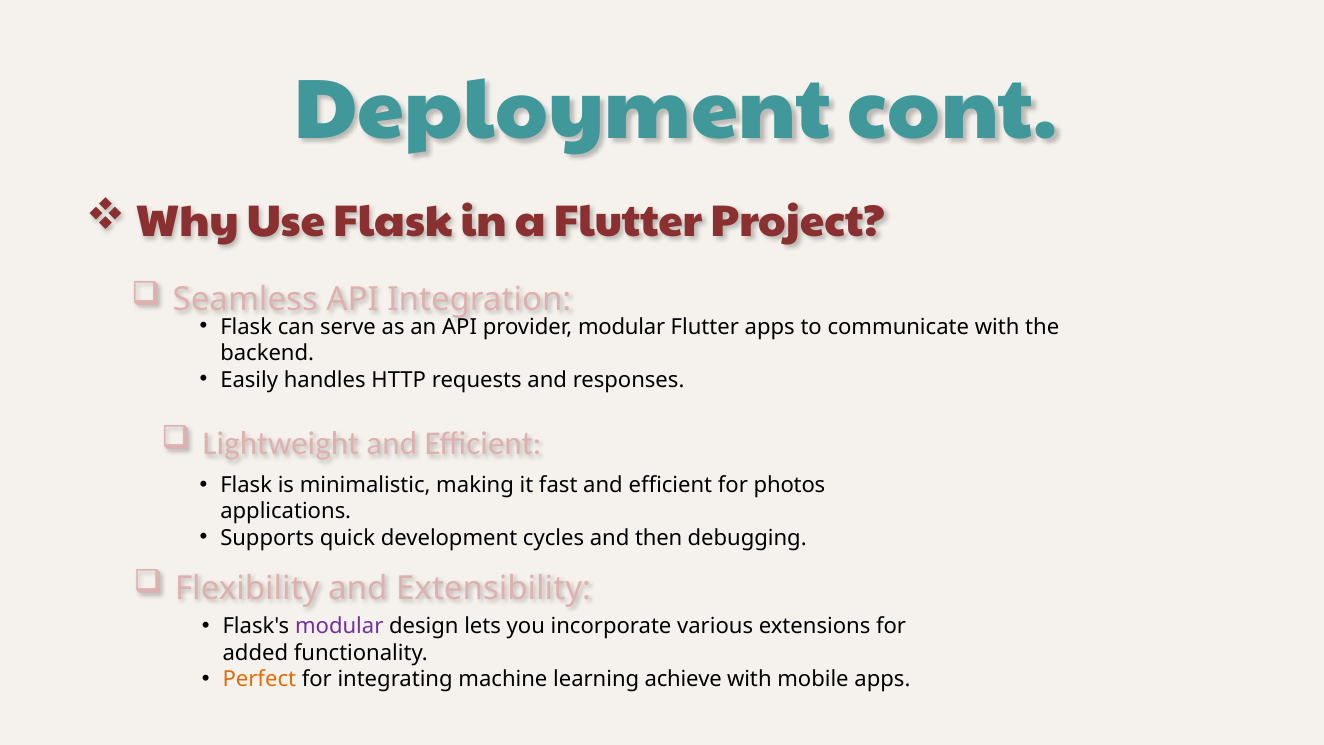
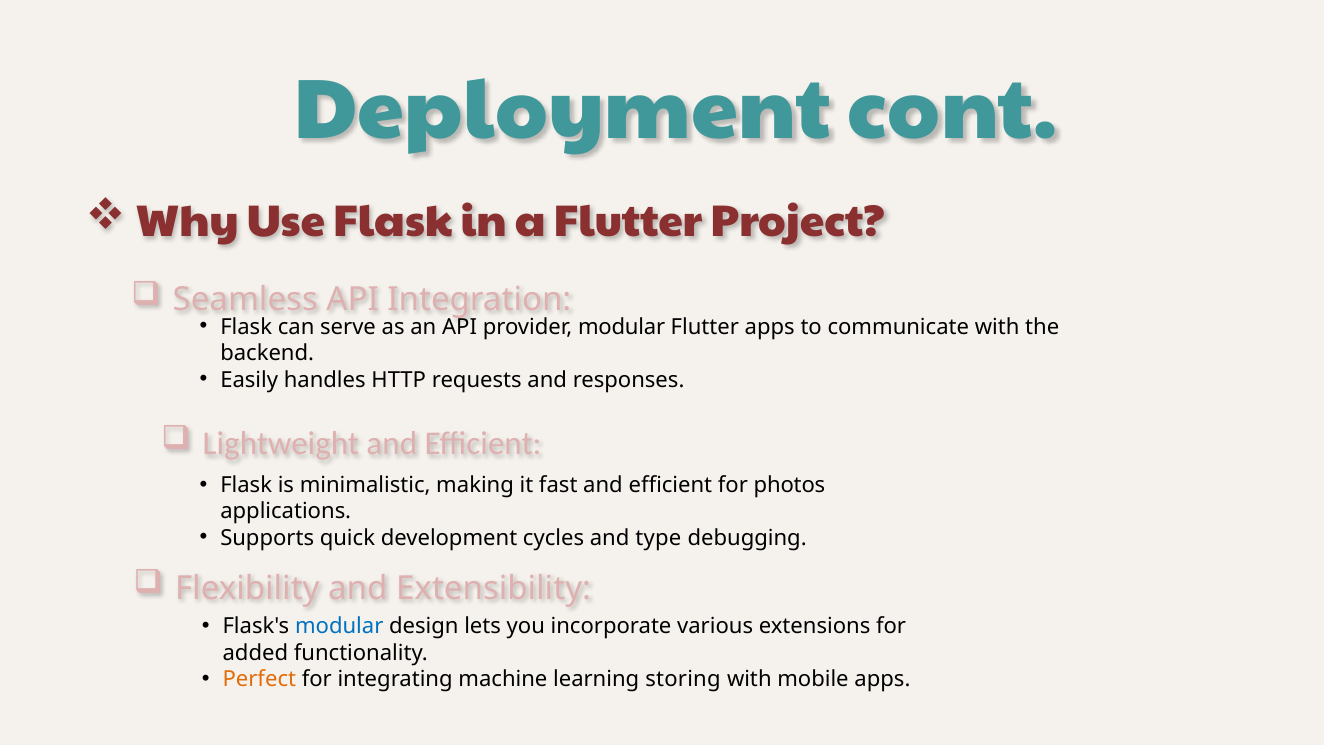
then: then -> type
modular at (339, 626) colour: purple -> blue
achieve: achieve -> storing
